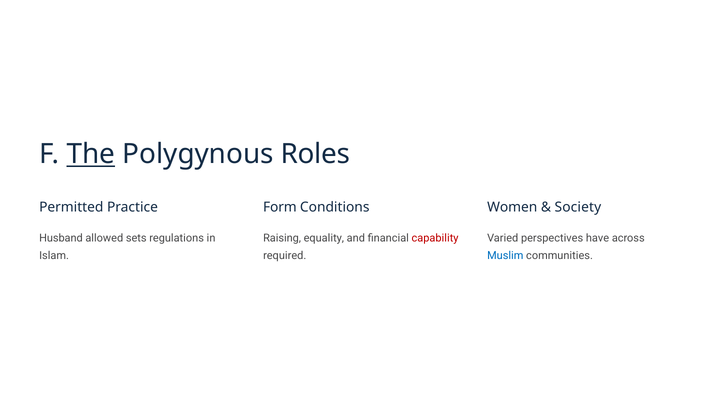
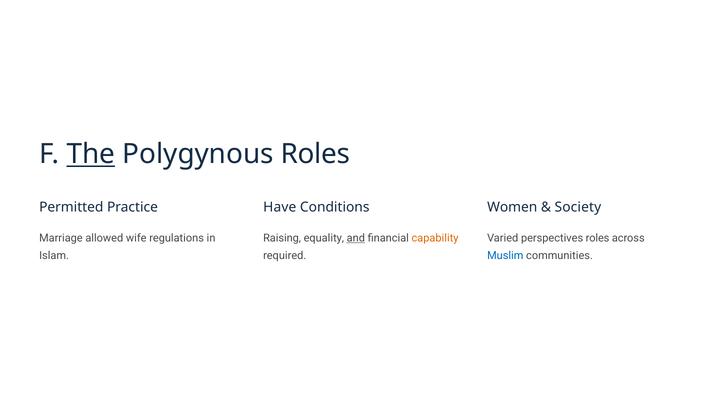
Form: Form -> Have
Husband: Husband -> Marriage
sets: sets -> wife
and underline: none -> present
capability colour: red -> orange
perspectives have: have -> roles
